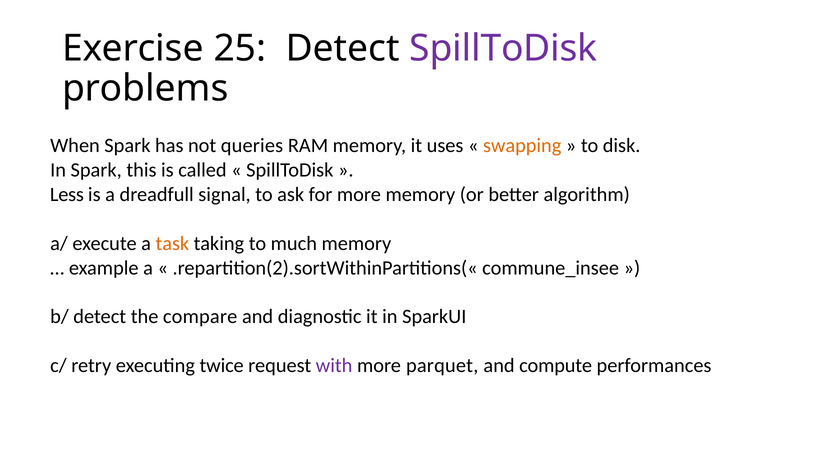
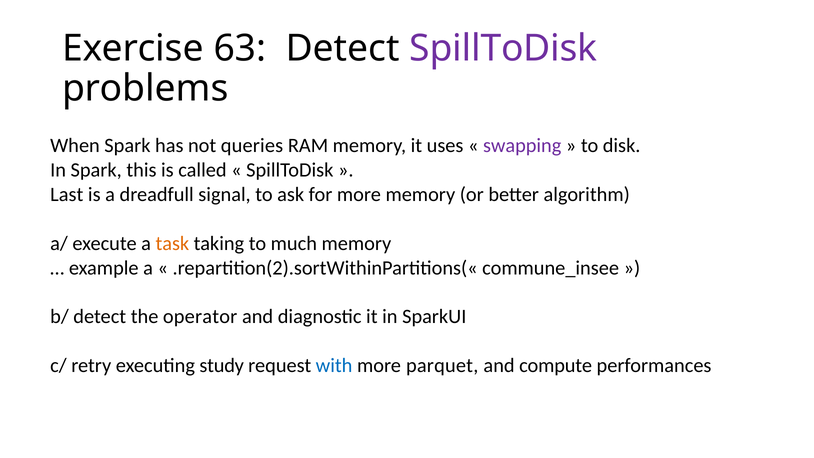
25: 25 -> 63
swapping colour: orange -> purple
Less: Less -> Last
compare: compare -> operator
twice: twice -> study
with colour: purple -> blue
